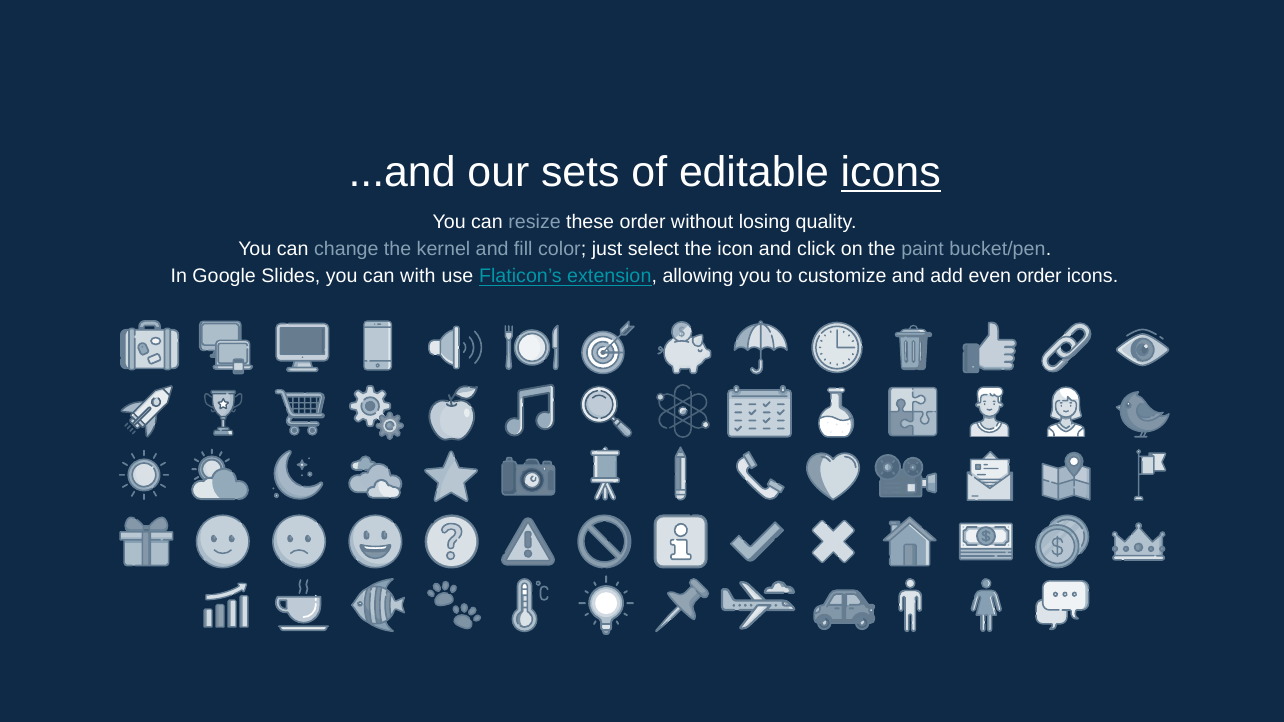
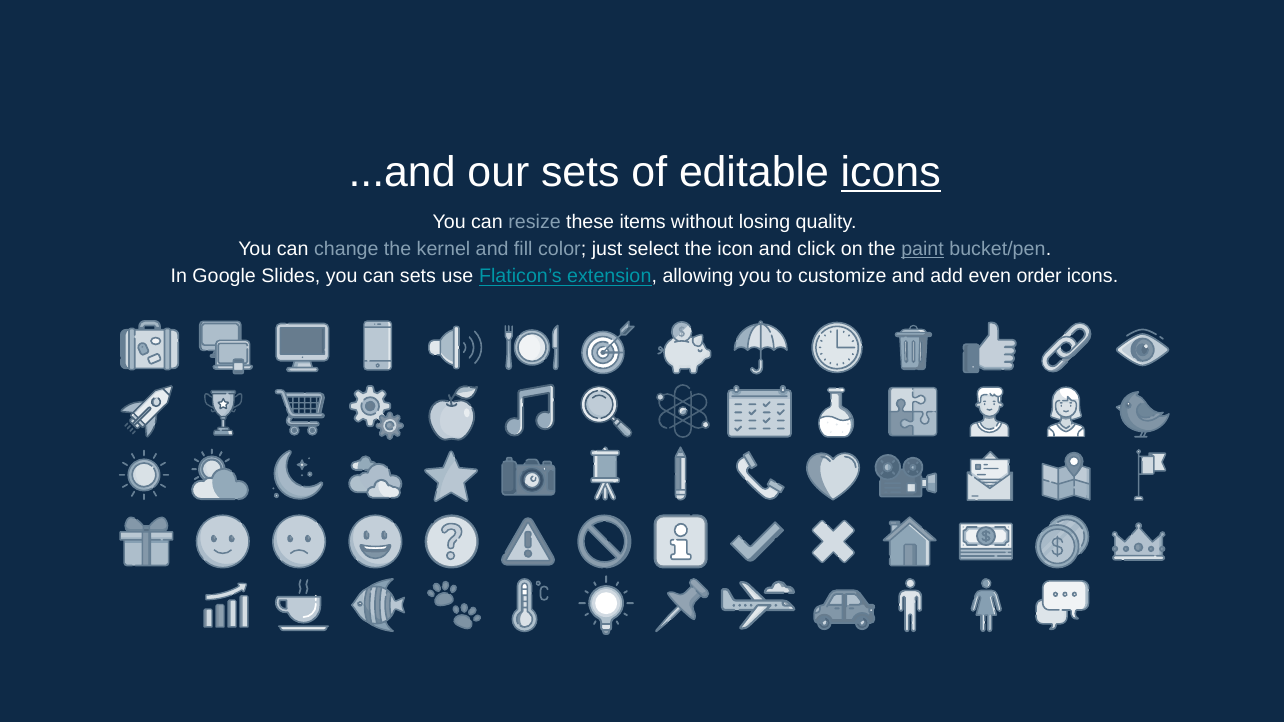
these order: order -> items
paint underline: none -> present
can with: with -> sets
